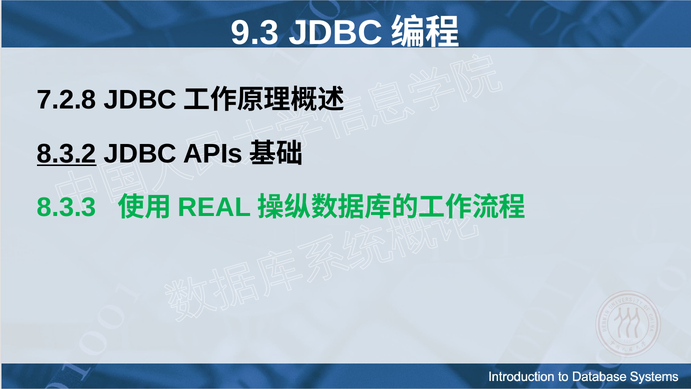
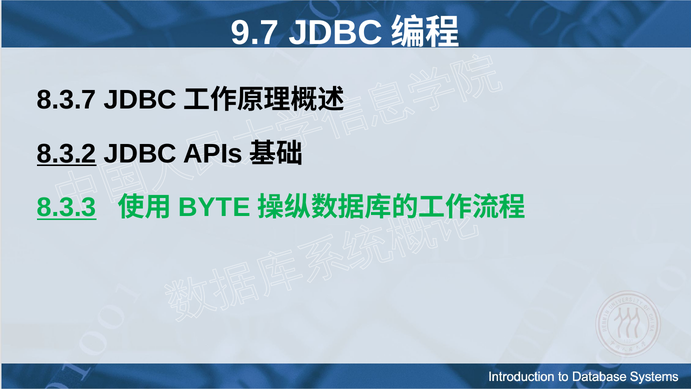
9.3: 9.3 -> 9.7
7.2.8: 7.2.8 -> 8.3.7
8.3.3 underline: none -> present
REAL: REAL -> BYTE
